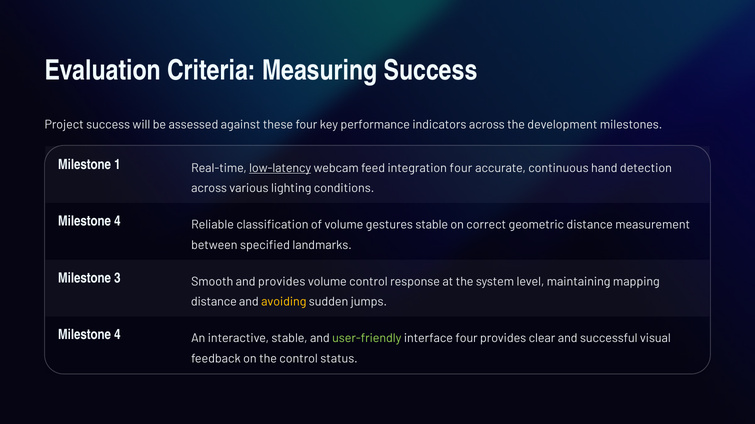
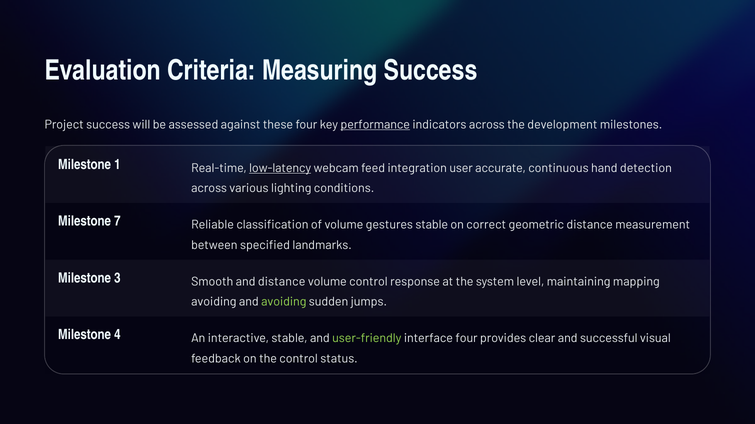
performance underline: none -> present
integration four: four -> user
4 at (117, 222): 4 -> 7
and provides: provides -> distance
distance at (214, 302): distance -> avoiding
avoiding at (284, 302) colour: yellow -> light green
